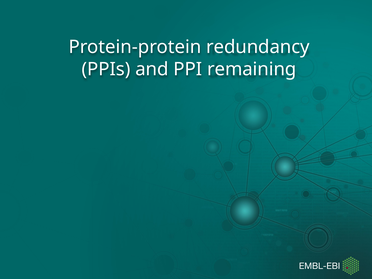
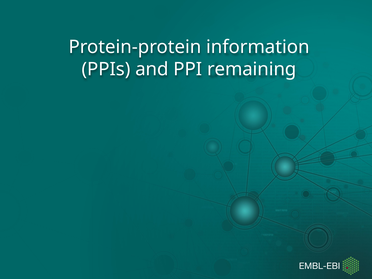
redundancy: redundancy -> information
